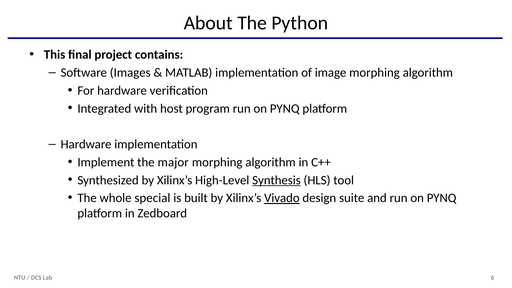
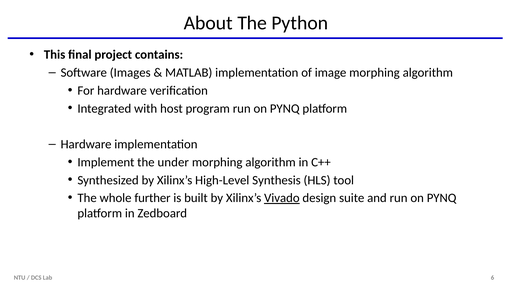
major: major -> under
Synthesis underline: present -> none
special: special -> further
